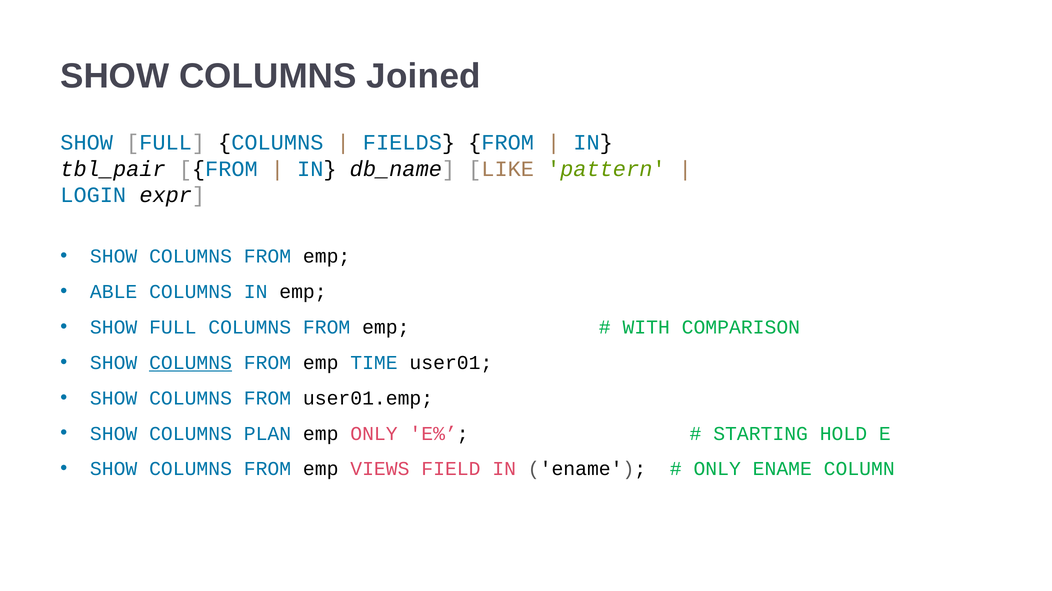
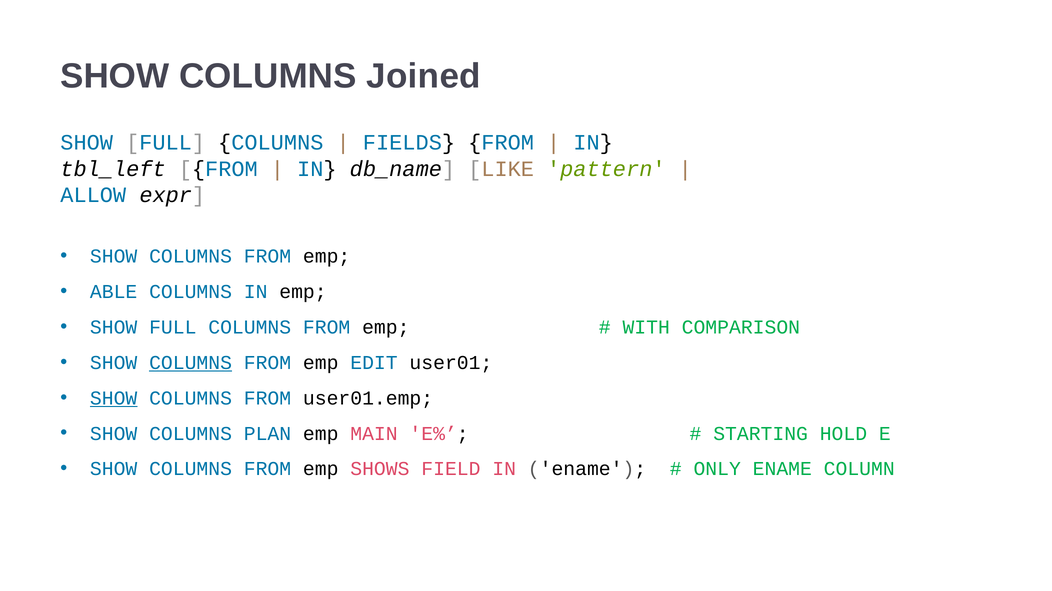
tbl_pair: tbl_pair -> tbl_left
LOGIN: LOGIN -> ALLOW
TIME: TIME -> EDIT
SHOW at (114, 399) underline: none -> present
emp ONLY: ONLY -> MAIN
VIEWS: VIEWS -> SHOWS
